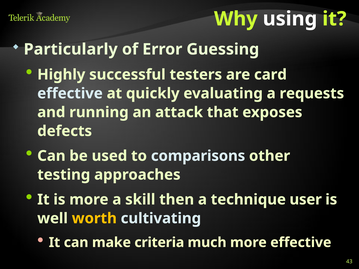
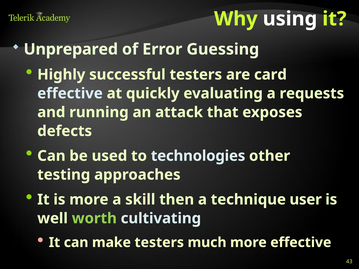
Particularly: Particularly -> Unprepared
comparisons: comparisons -> technologies
worth colour: yellow -> light green
make criteria: criteria -> testers
